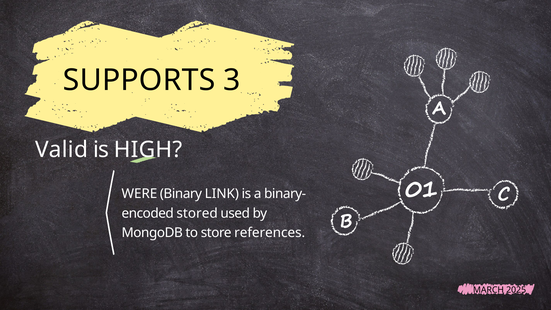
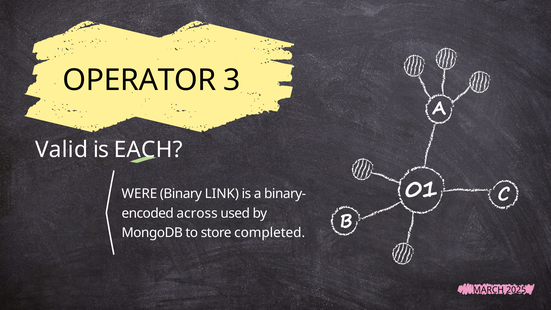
SUPPORTS: SUPPORTS -> OPERATOR
HIGH: HIGH -> EACH
stored: stored -> across
references: references -> completed
